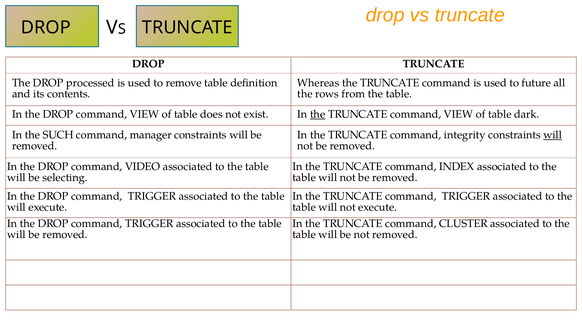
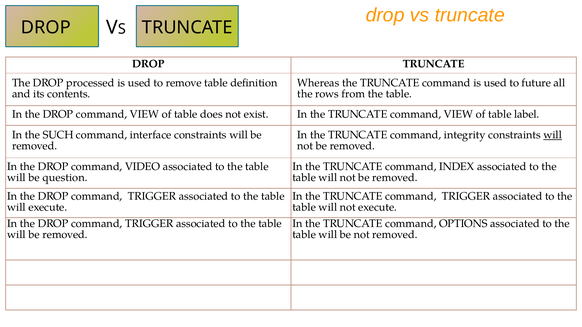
the at (318, 114) underline: present -> none
dark: dark -> label
manager: manager -> interface
selecting: selecting -> question
CLUSTER: CLUSTER -> OPTIONS
